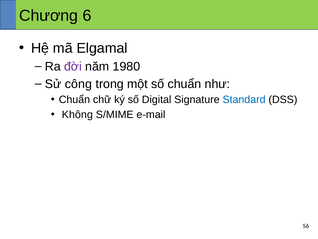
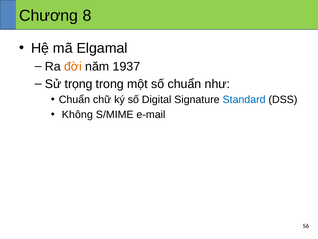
6: 6 -> 8
đời colour: purple -> orange
1980: 1980 -> 1937
công: công -> trọng
